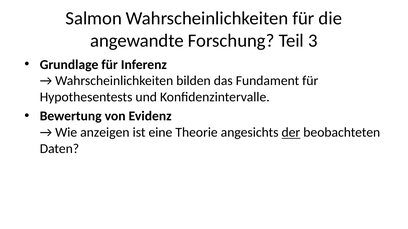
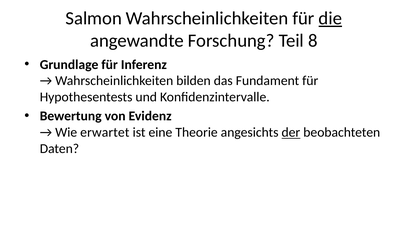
die underline: none -> present
3: 3 -> 8
anzeigen: anzeigen -> erwartet
